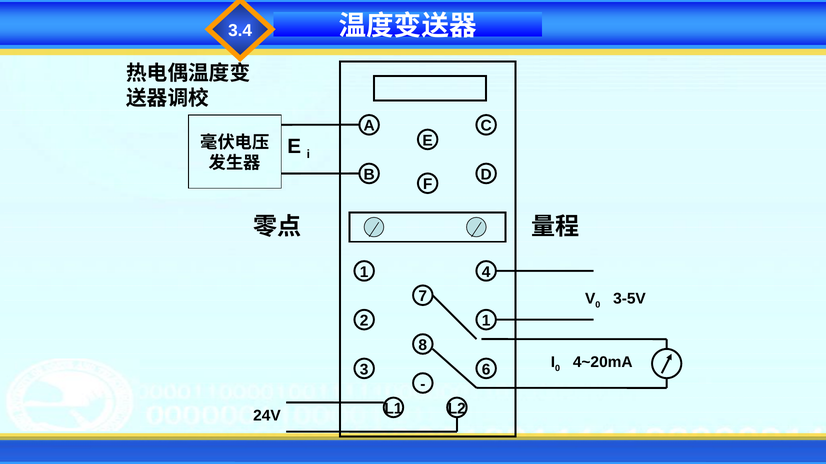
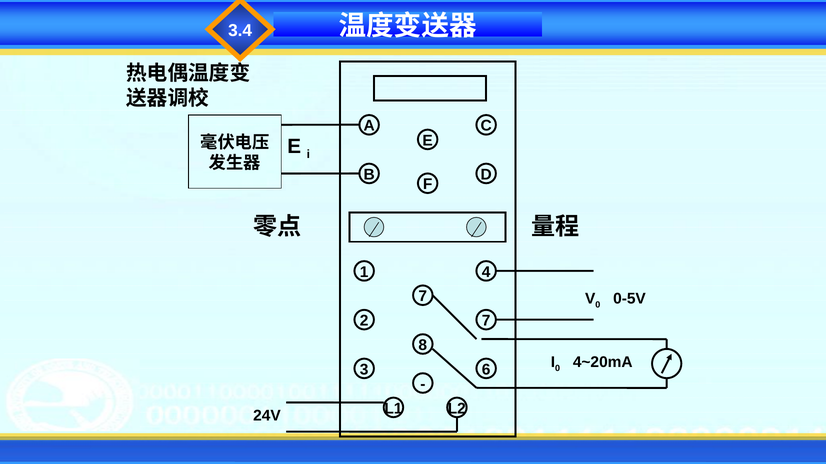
3-5V: 3-5V -> 0-5V
2 1: 1 -> 7
